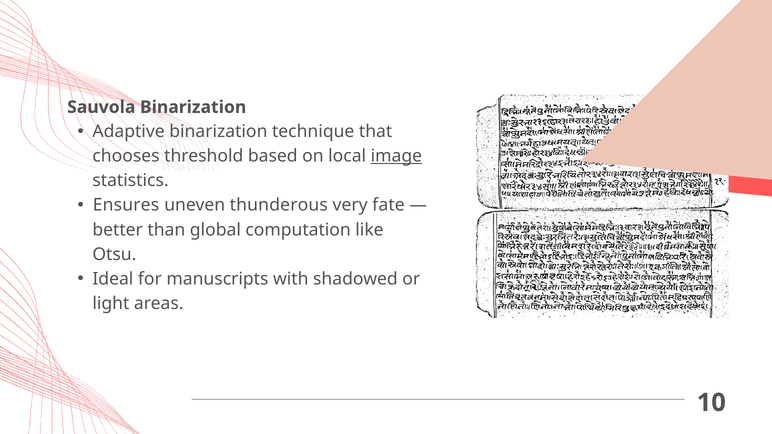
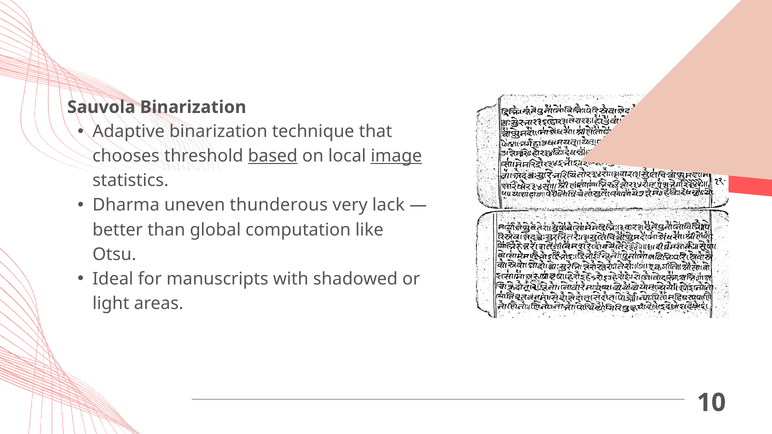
based underline: none -> present
Ensures: Ensures -> Dharma
fate: fate -> lack
